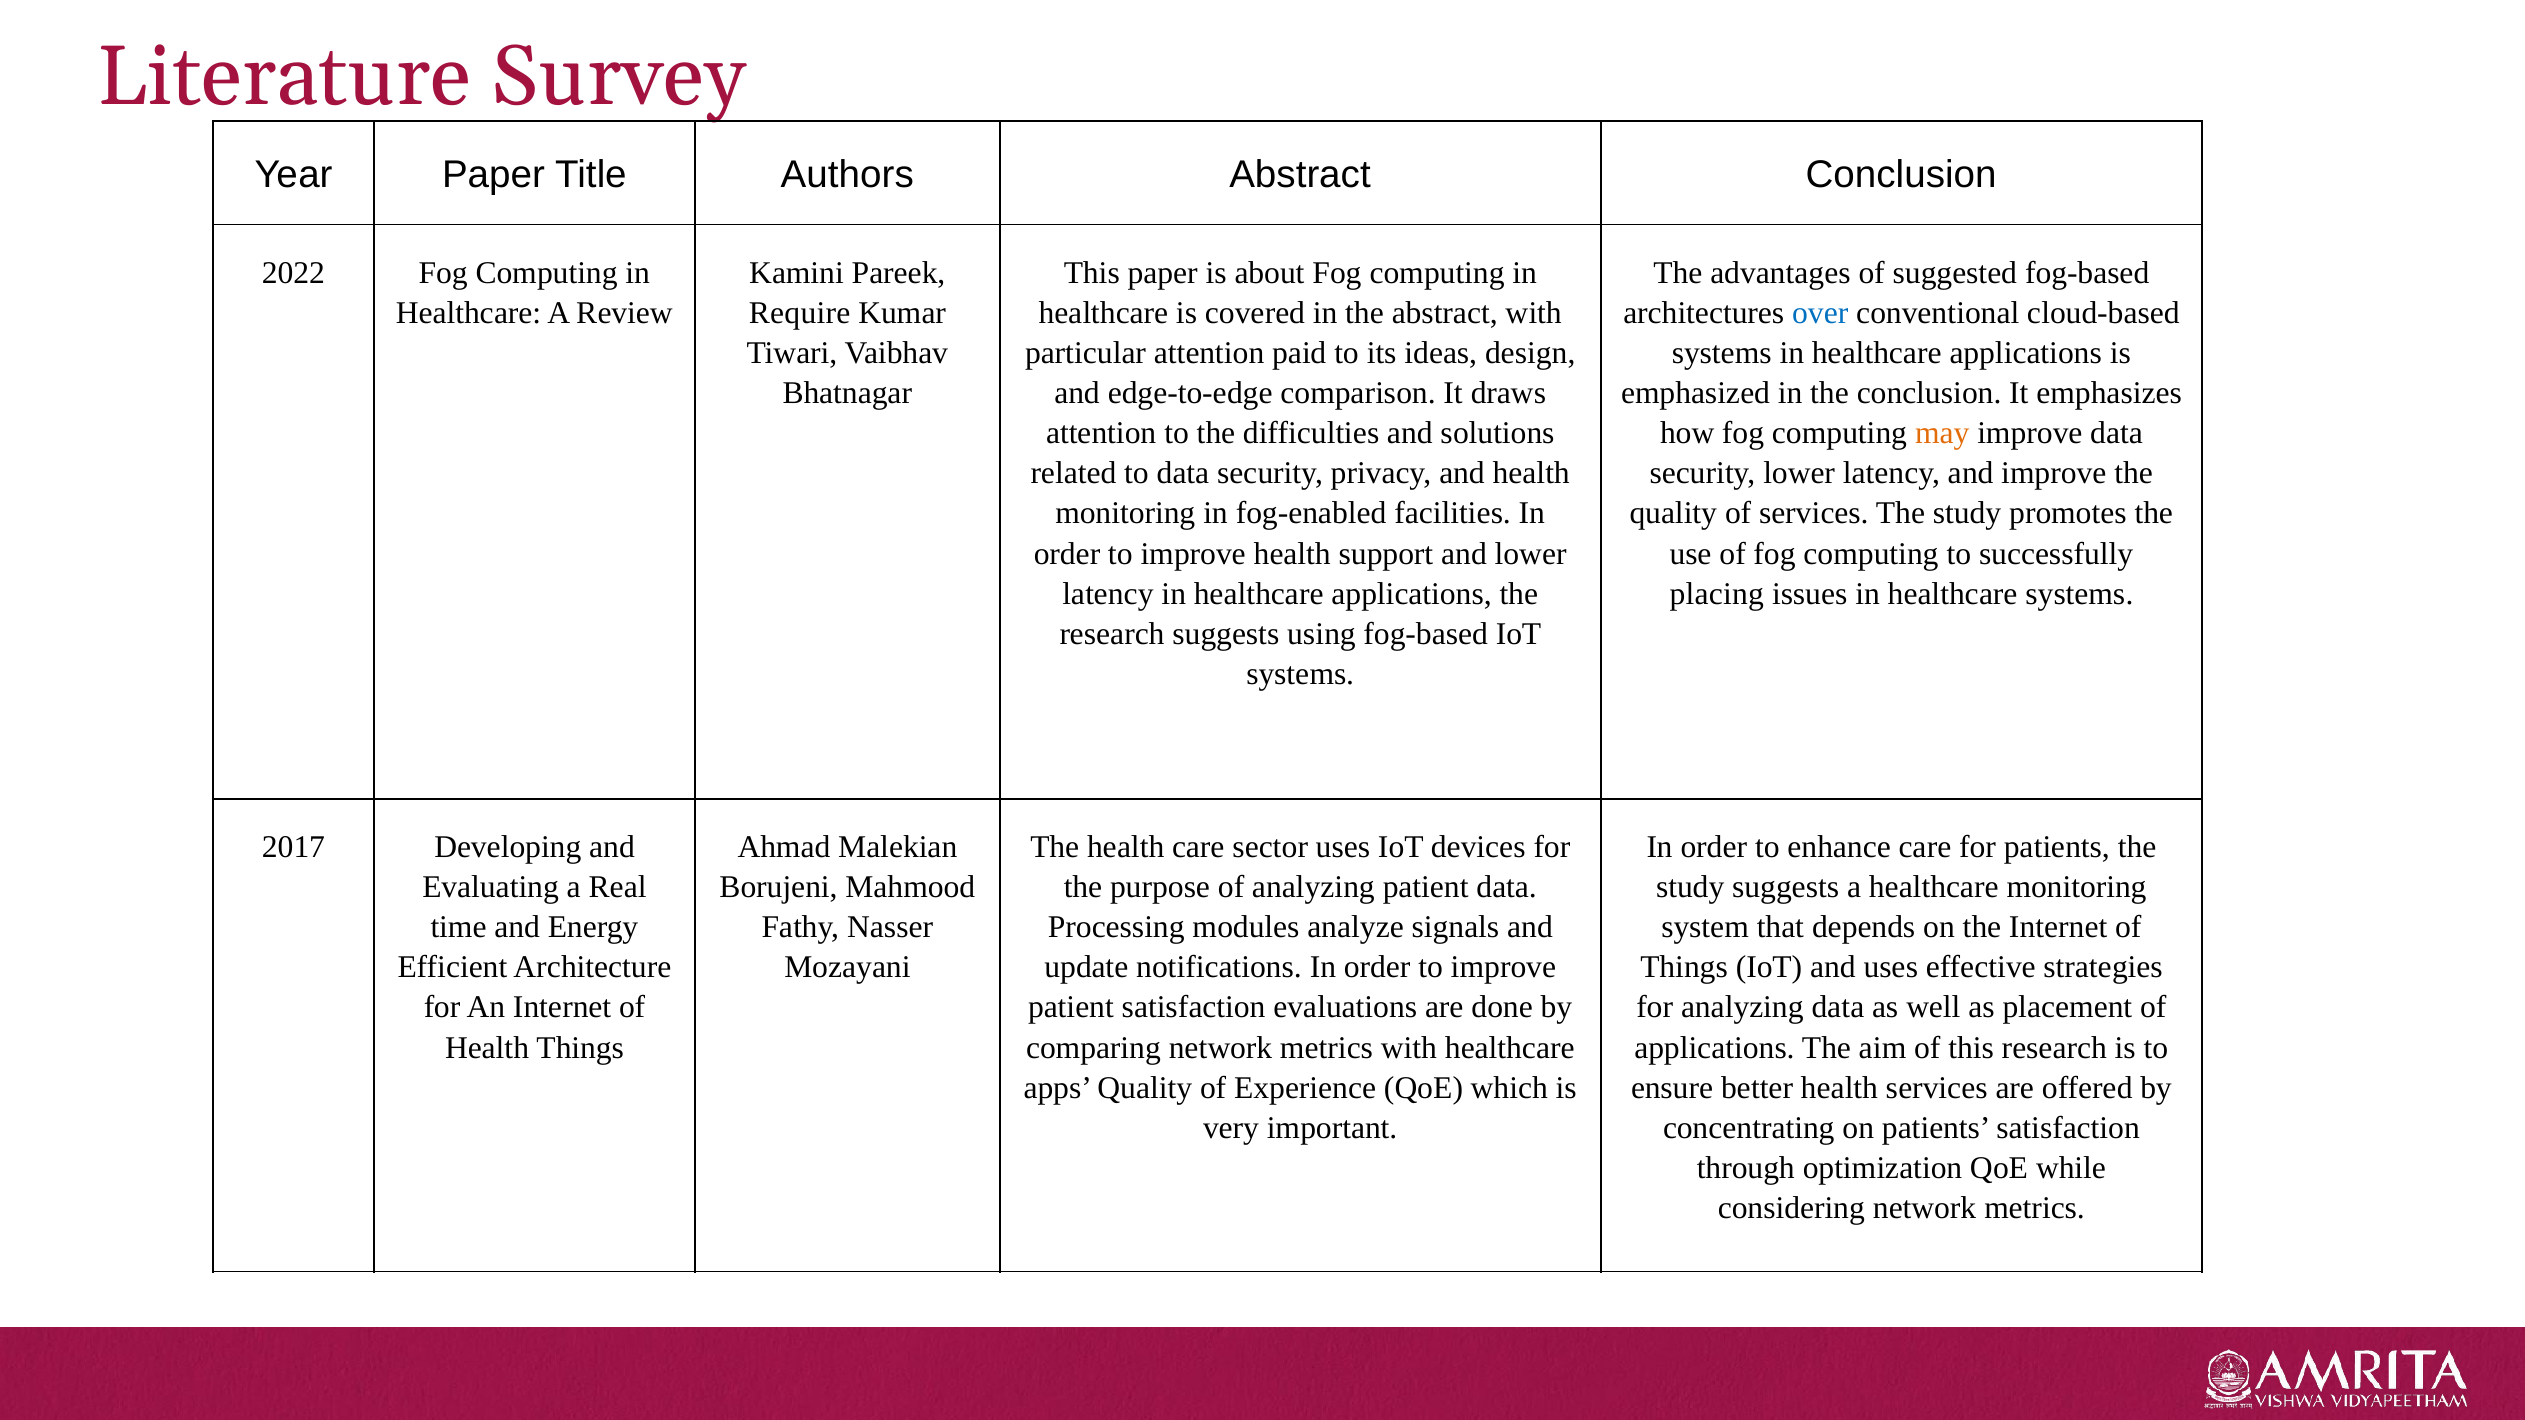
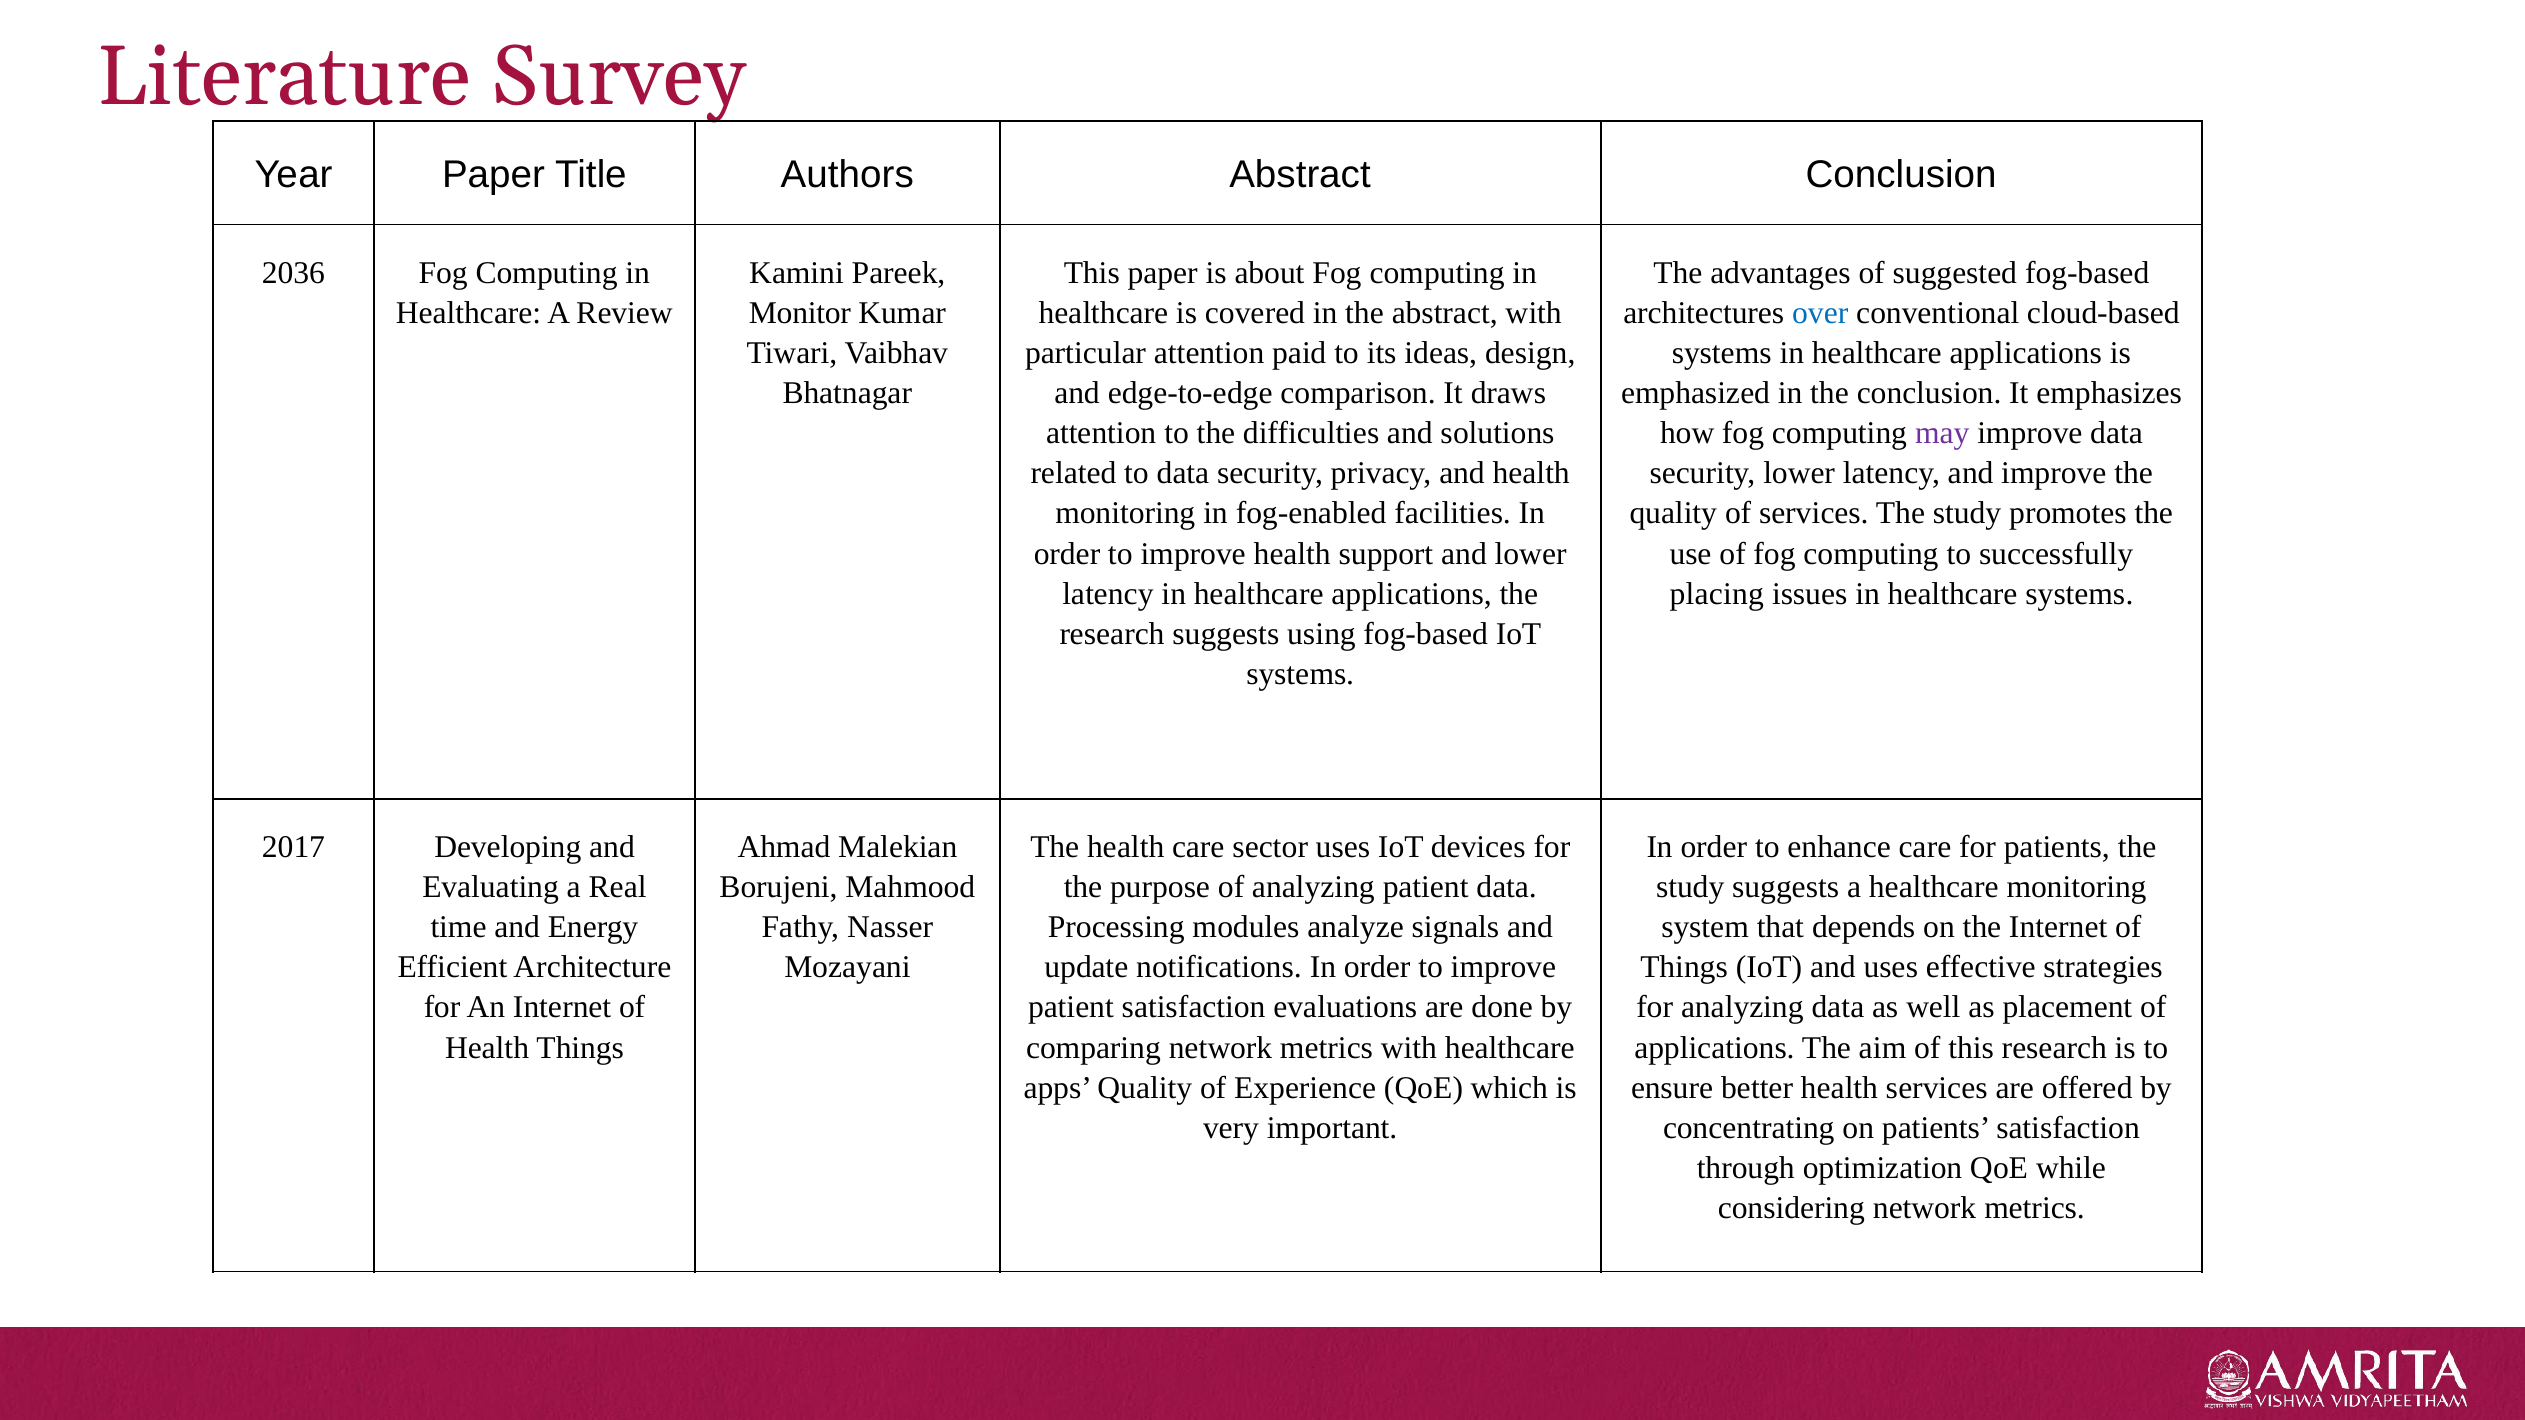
2022: 2022 -> 2036
Require: Require -> Monitor
may colour: orange -> purple
